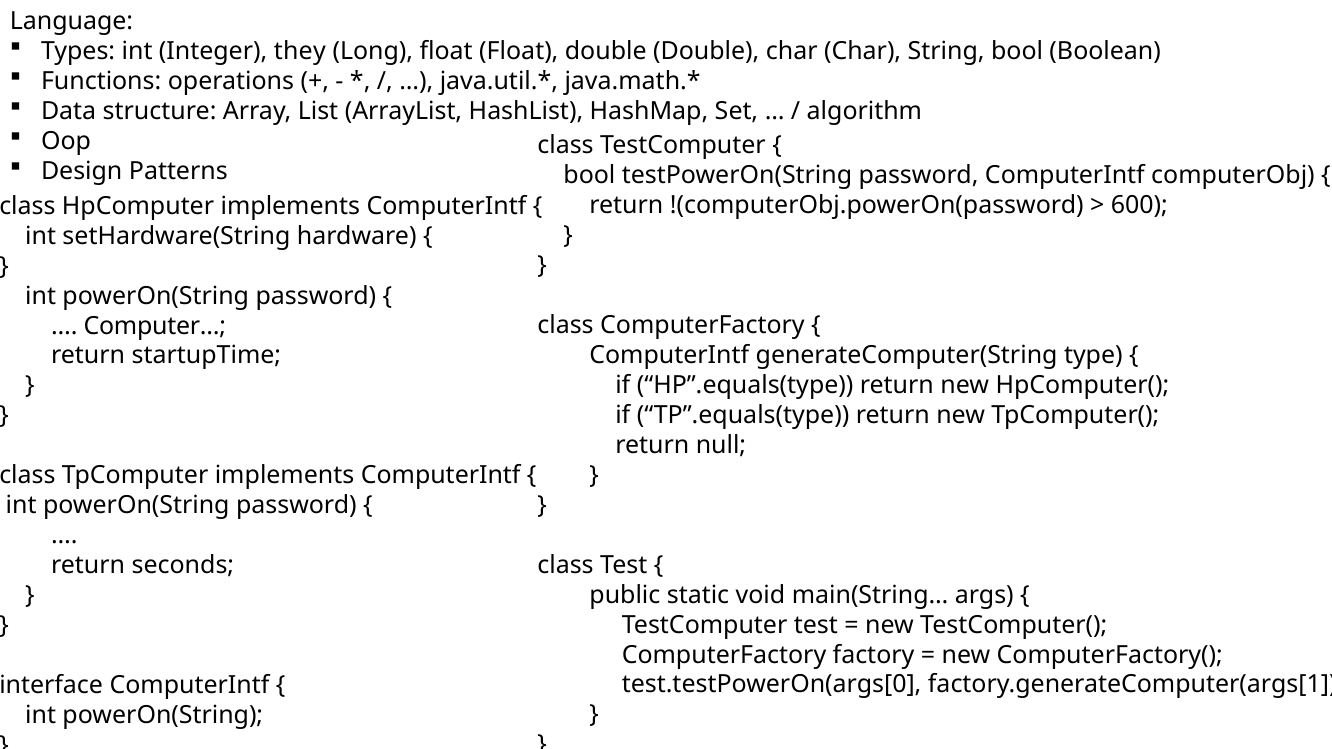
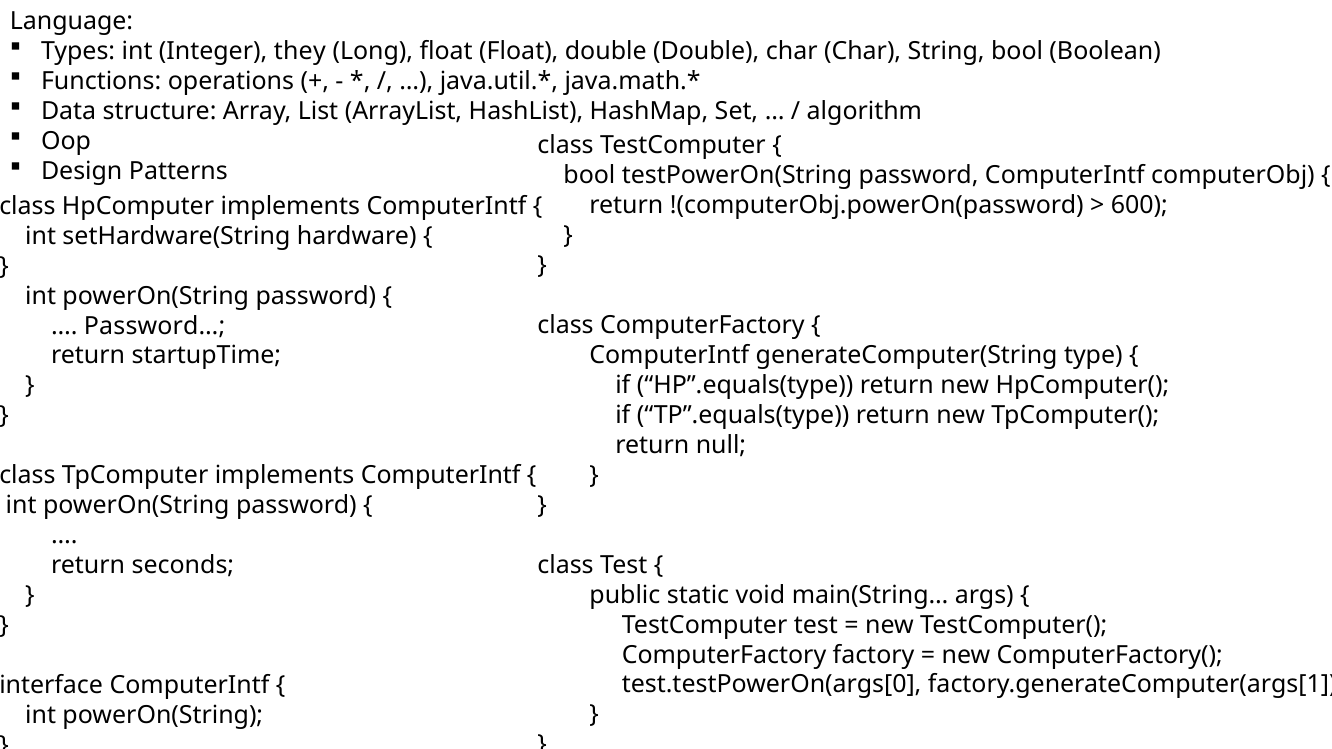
Computer…: Computer… -> Password…
